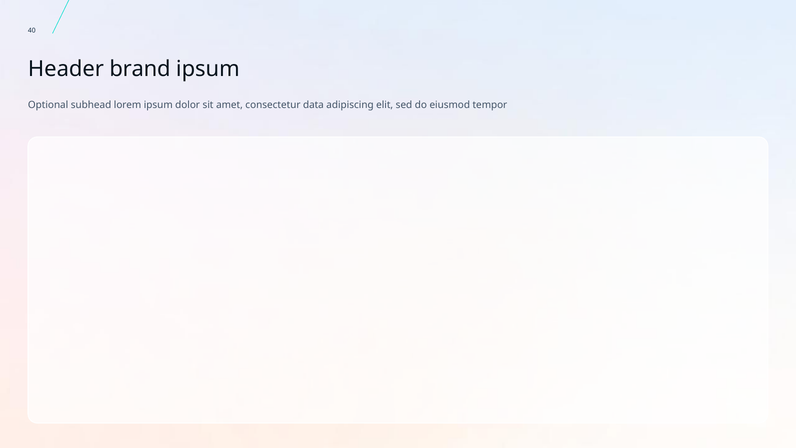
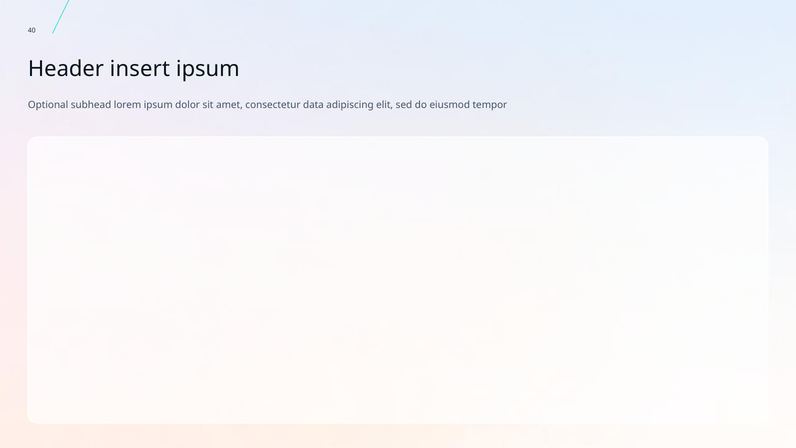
brand: brand -> insert
